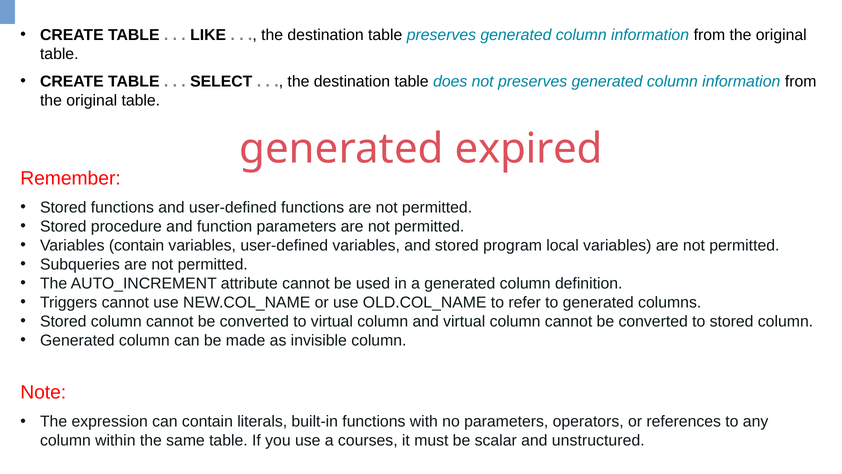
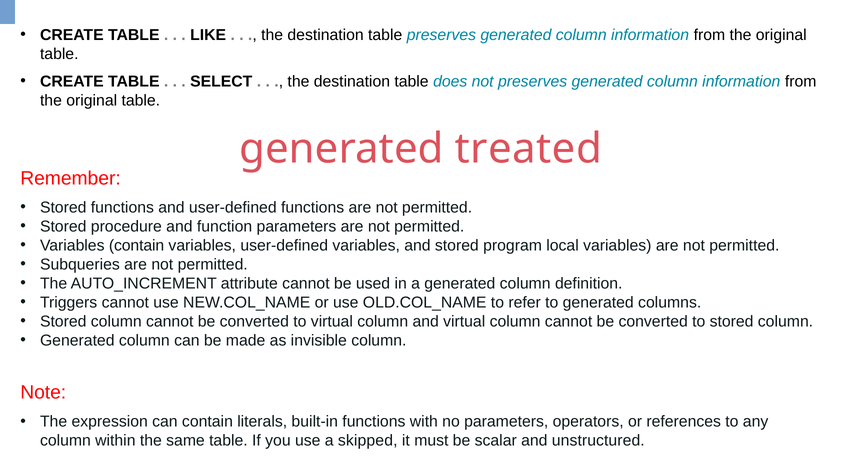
expired: expired -> treated
courses: courses -> skipped
